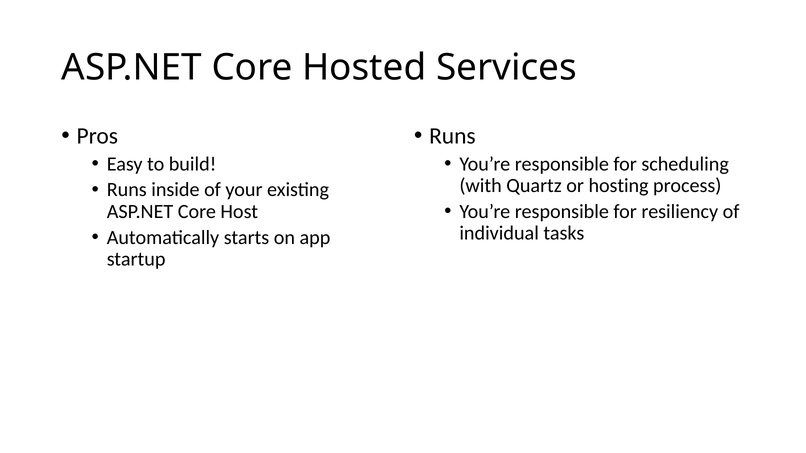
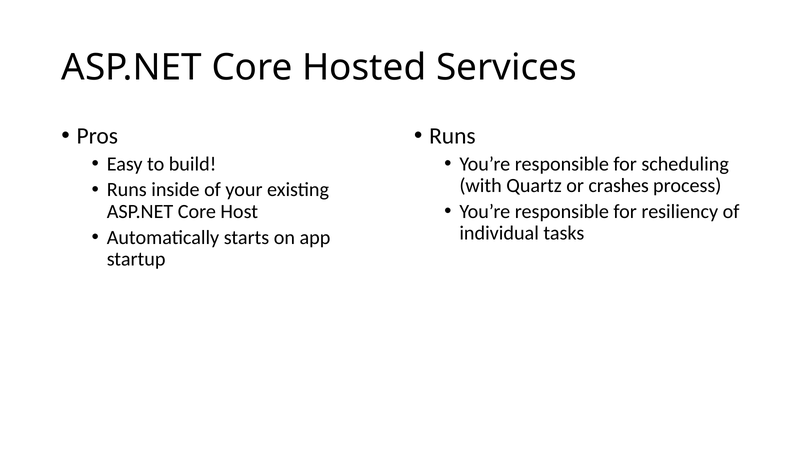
hosting: hosting -> crashes
